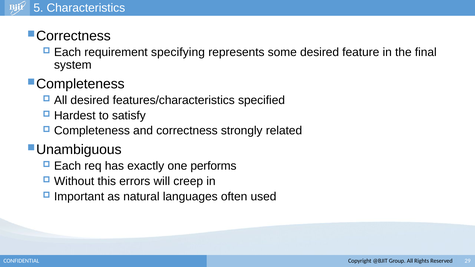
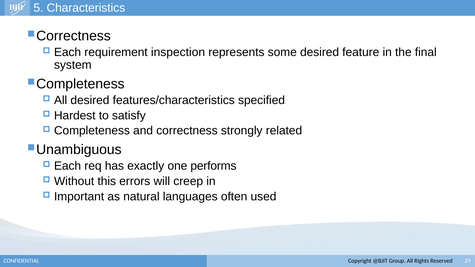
specifying: specifying -> inspection
